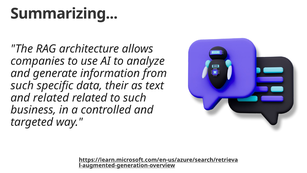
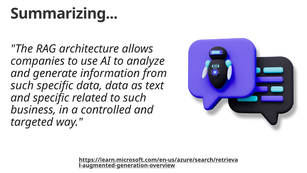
data their: their -> data
and related: related -> specific
